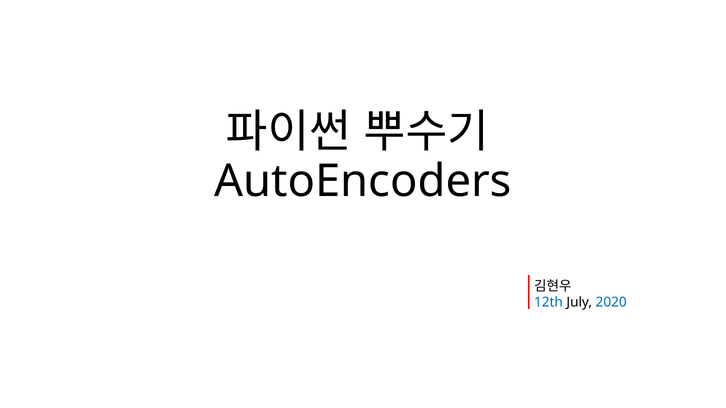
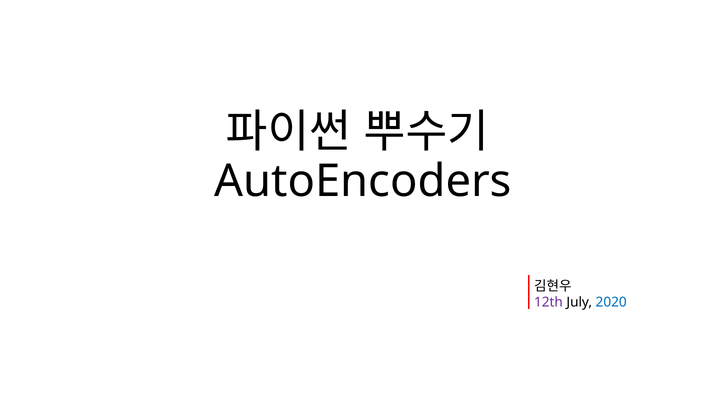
12th colour: blue -> purple
